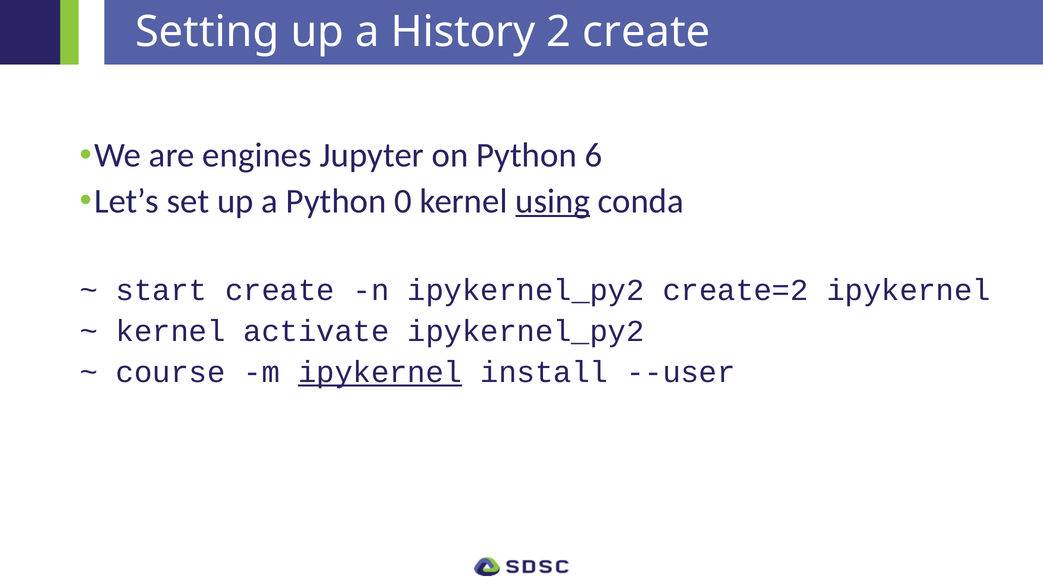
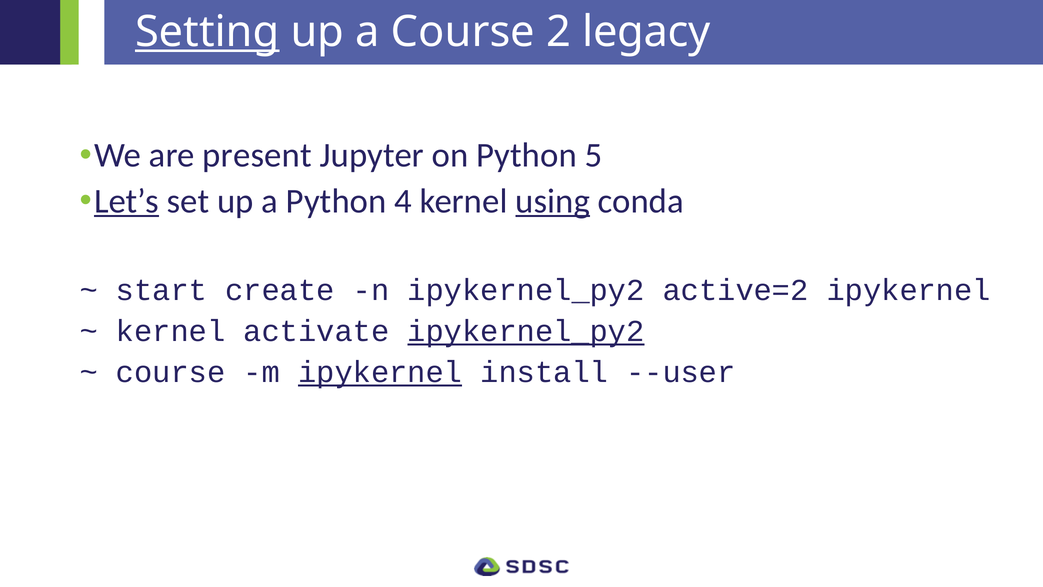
Setting underline: none -> present
a History: History -> Course
2 create: create -> legacy
engines: engines -> present
6: 6 -> 5
Let’s underline: none -> present
0: 0 -> 4
create=2: create=2 -> active=2
ipykernel_py2 at (526, 331) underline: none -> present
